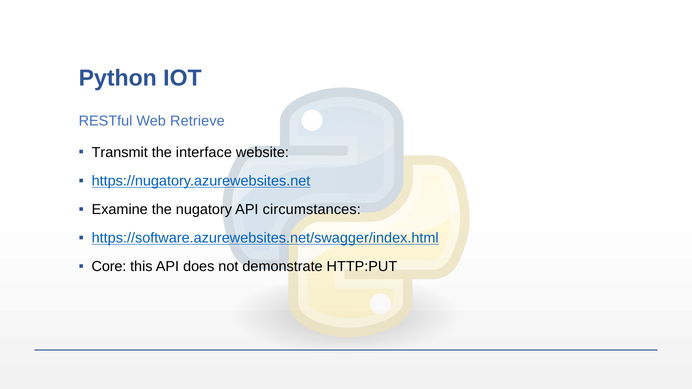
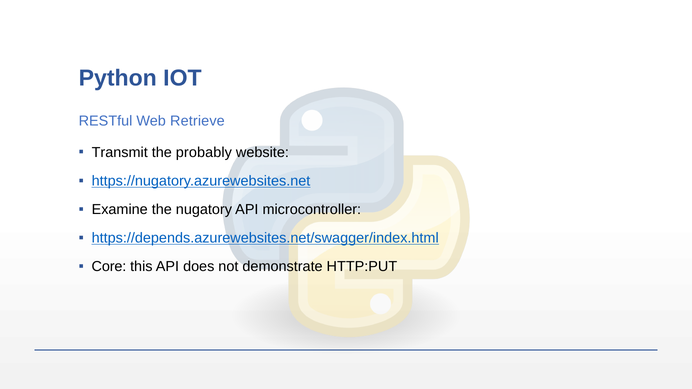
interface: interface -> probably
circumstances: circumstances -> microcontroller
https://software.azurewebsites.net/swagger/index.html: https://software.azurewebsites.net/swagger/index.html -> https://depends.azurewebsites.net/swagger/index.html
